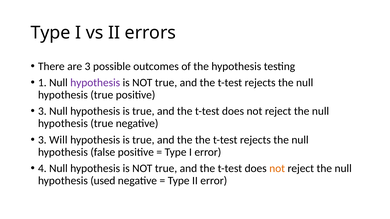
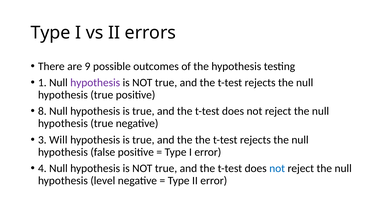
are 3: 3 -> 9
3 at (42, 111): 3 -> 8
not at (277, 169) colour: orange -> blue
used: used -> level
